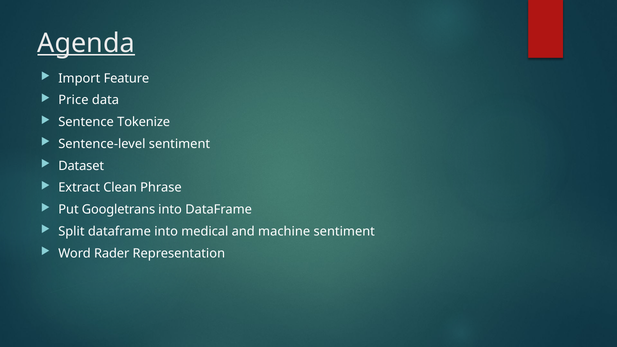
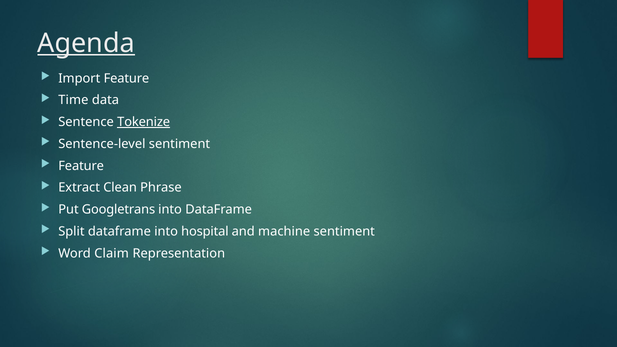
Price: Price -> Time
Tokenize underline: none -> present
Dataset at (81, 166): Dataset -> Feature
medical: medical -> hospital
Rader: Rader -> Claim
